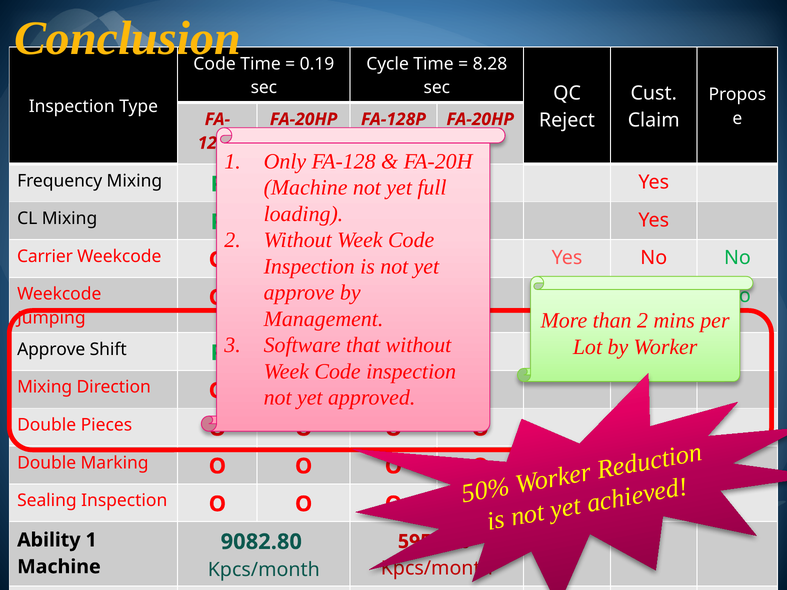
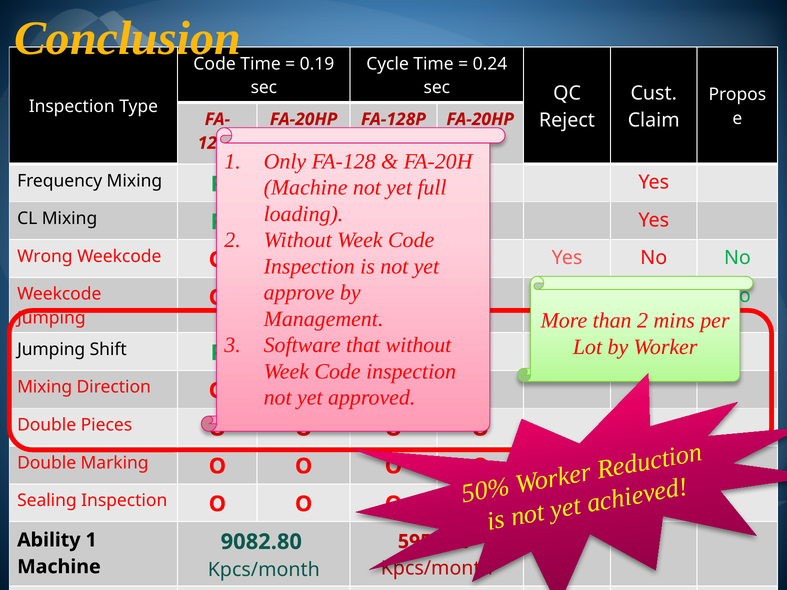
8.28: 8.28 -> 0.24
Carrier: Carrier -> Wrong
Approve at (51, 350): Approve -> Jumping
